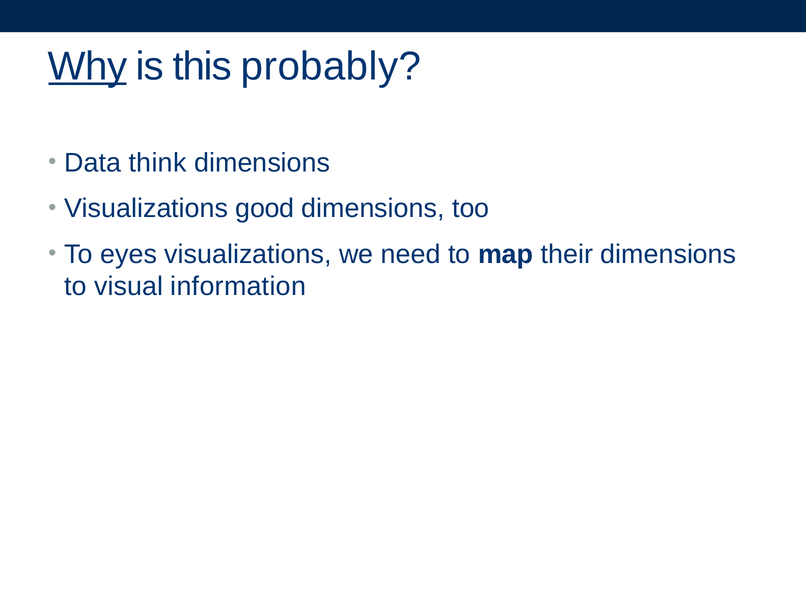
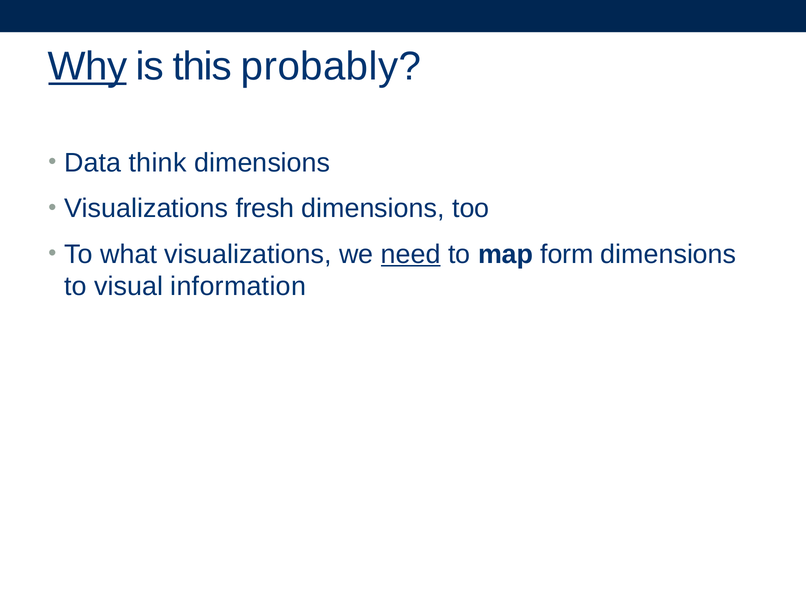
good: good -> fresh
eyes: eyes -> what
need underline: none -> present
their: their -> form
